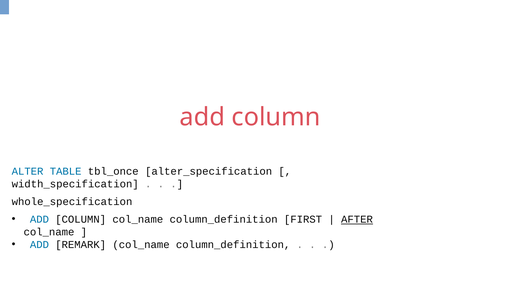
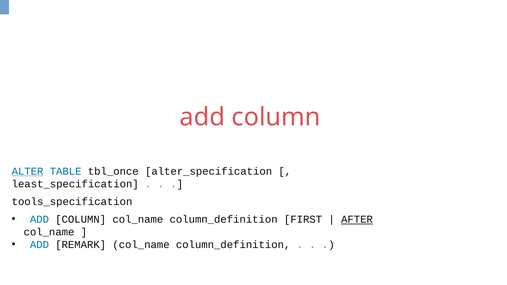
ALTER underline: none -> present
width_specification: width_specification -> least_specification
whole_specification: whole_specification -> tools_specification
